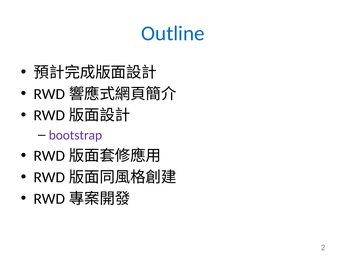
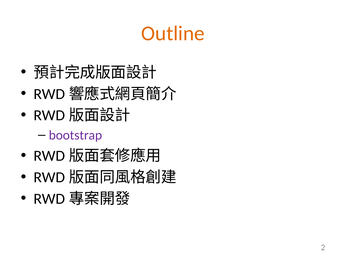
Outline colour: blue -> orange
